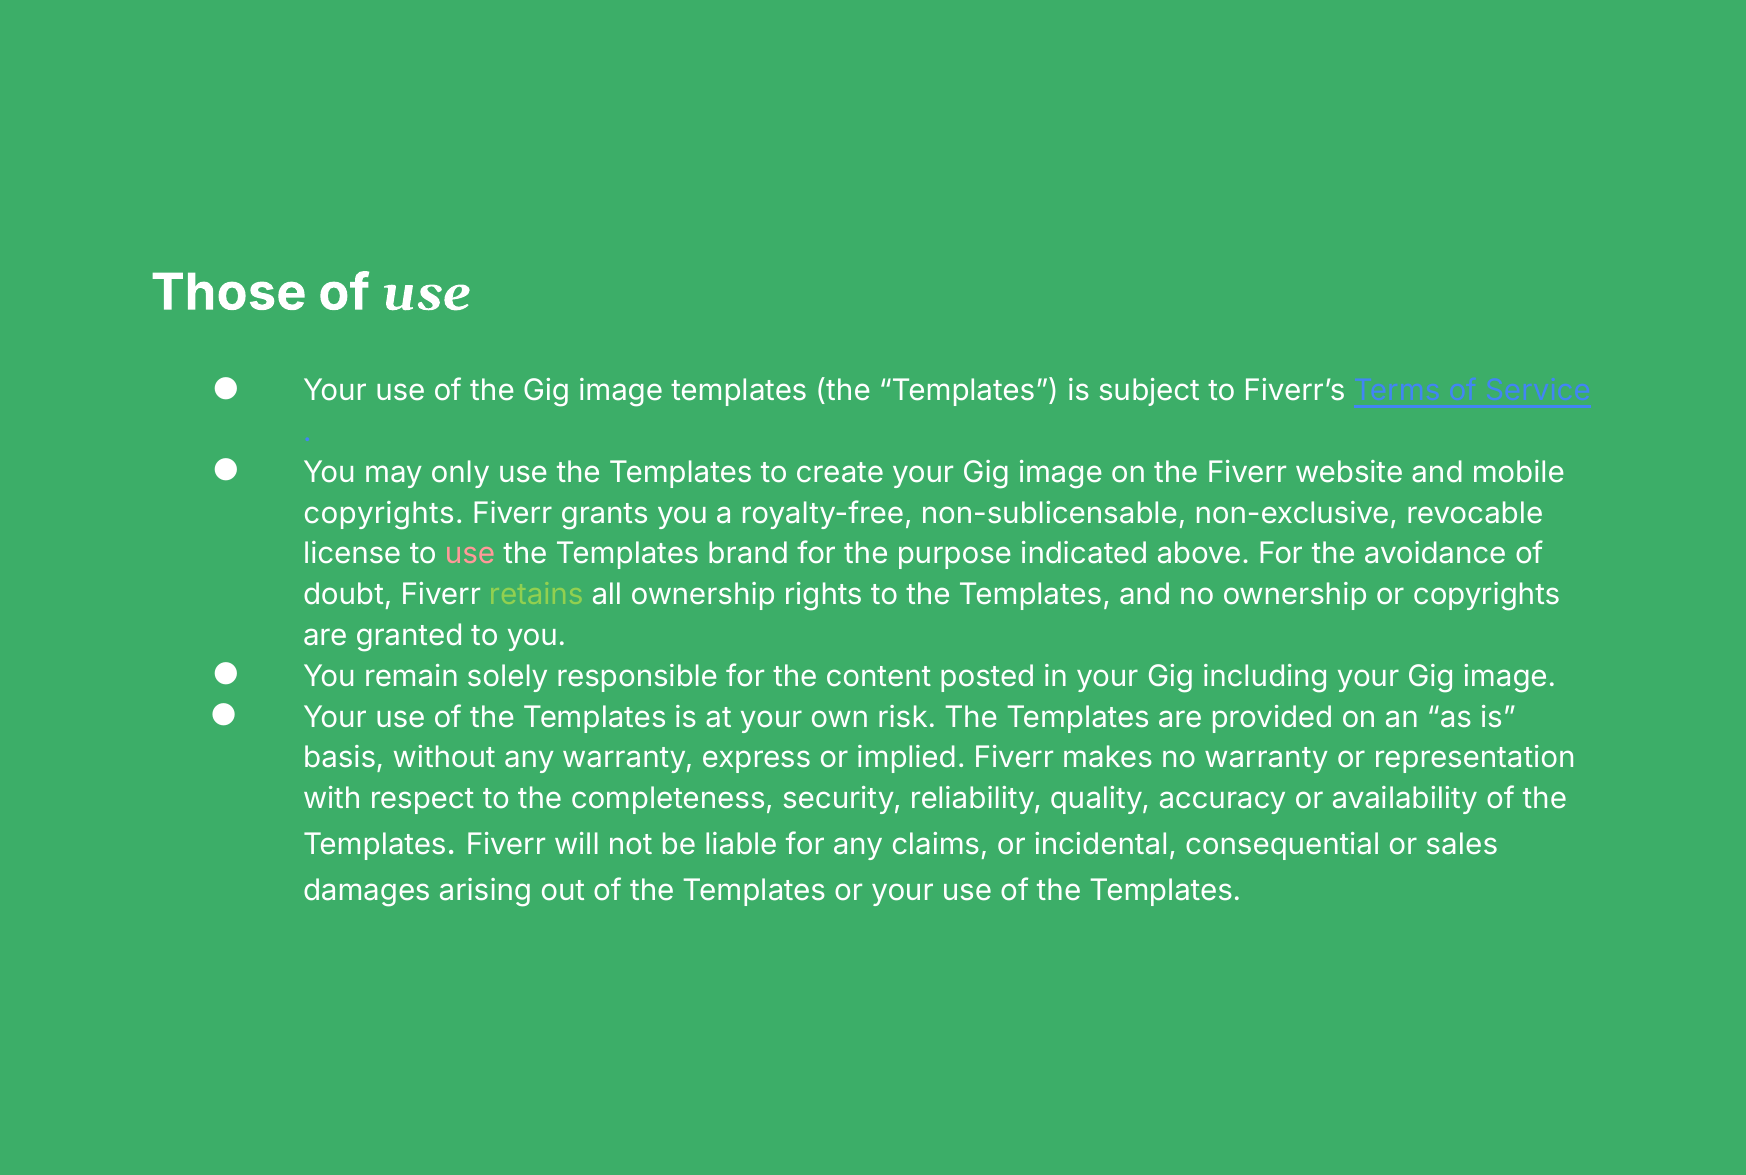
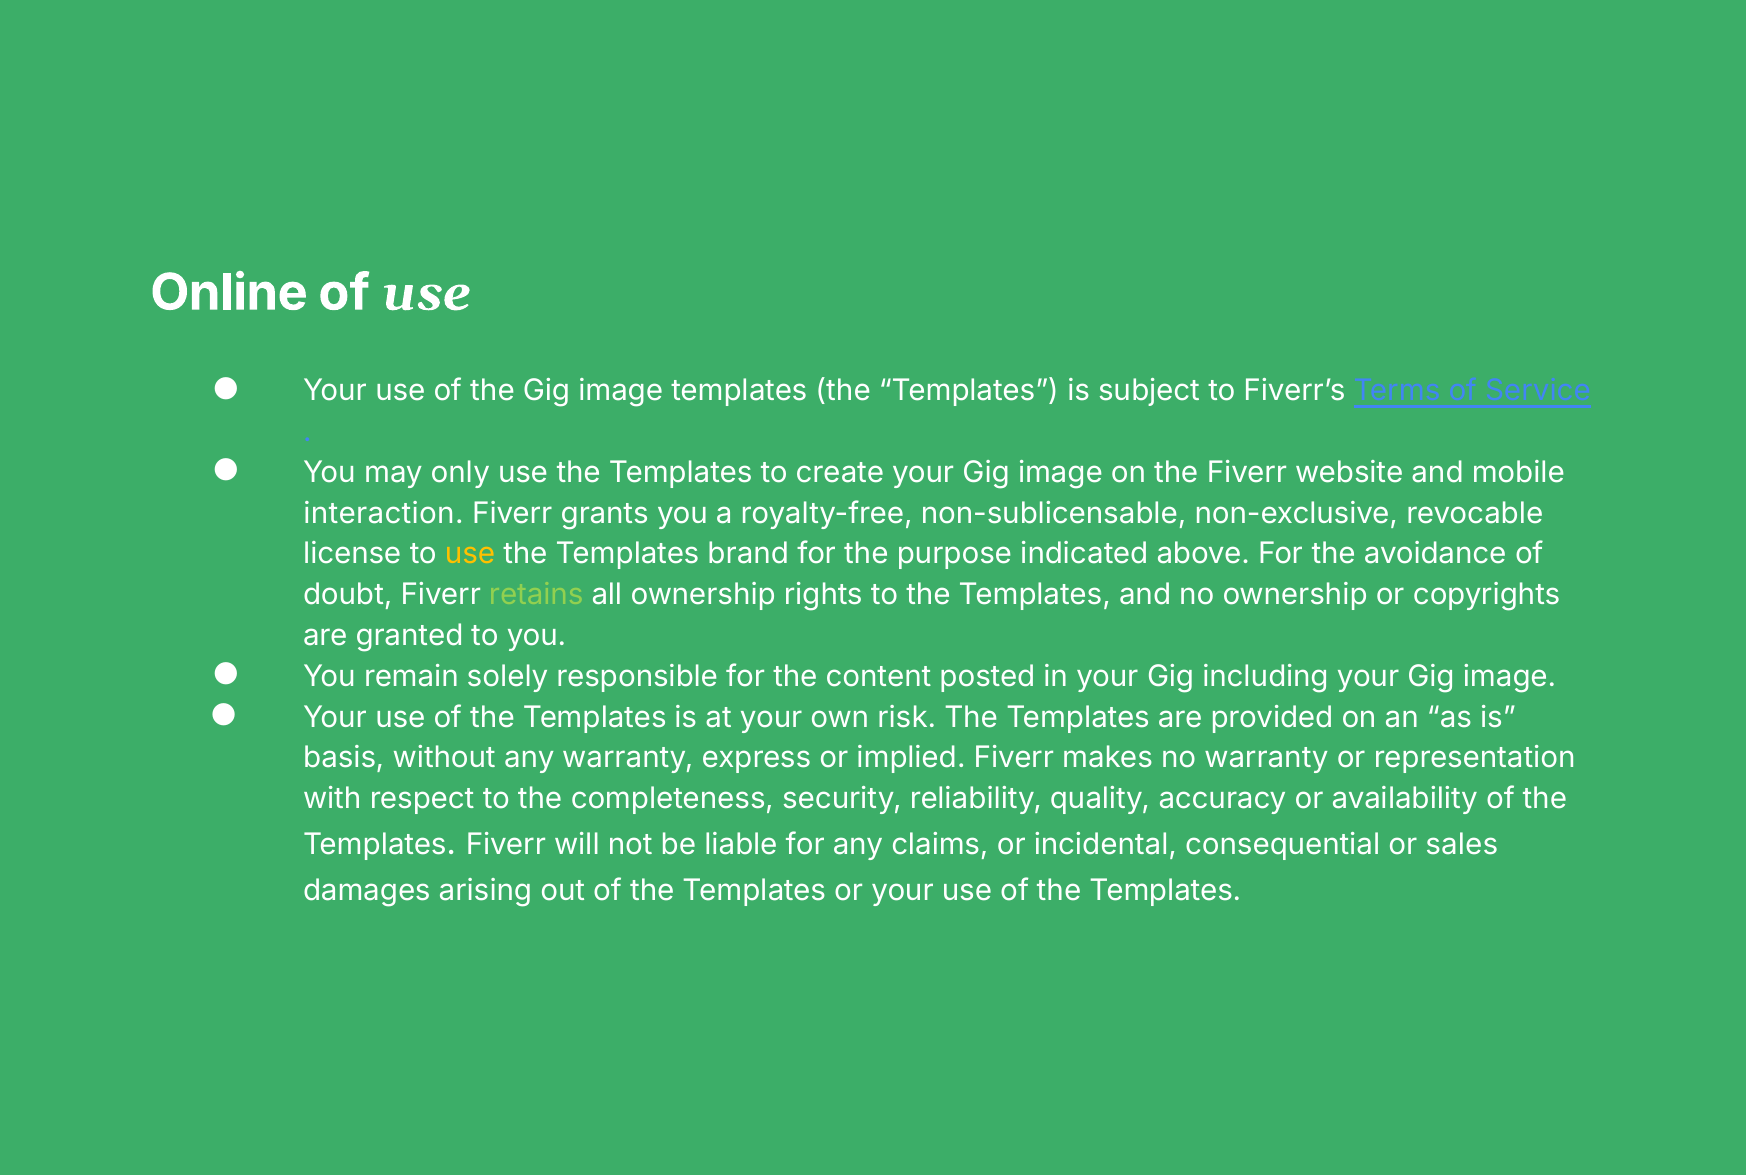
Those: Those -> Online
copyrights at (383, 513): copyrights -> interaction
use at (470, 554) colour: pink -> yellow
